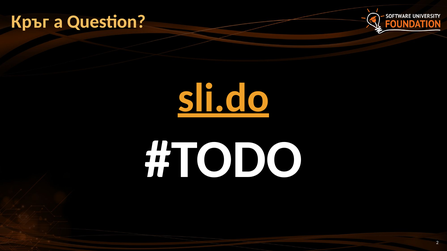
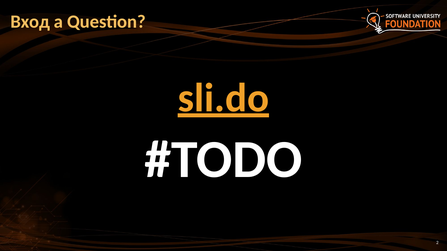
Кръг: Кръг -> Вход
